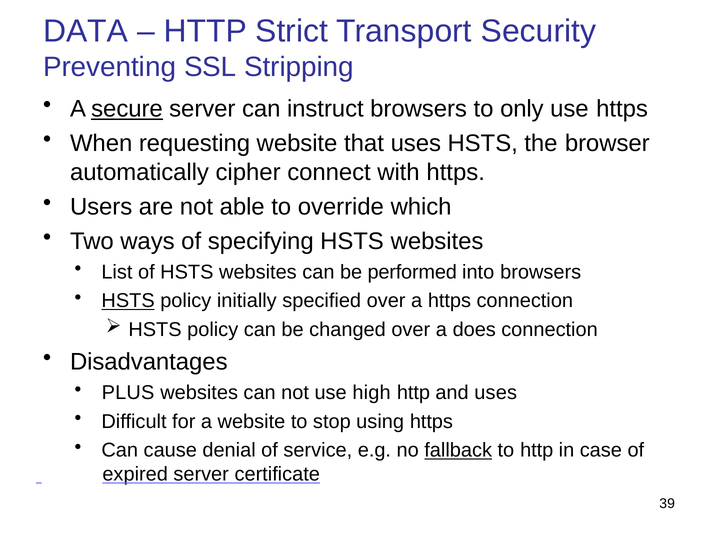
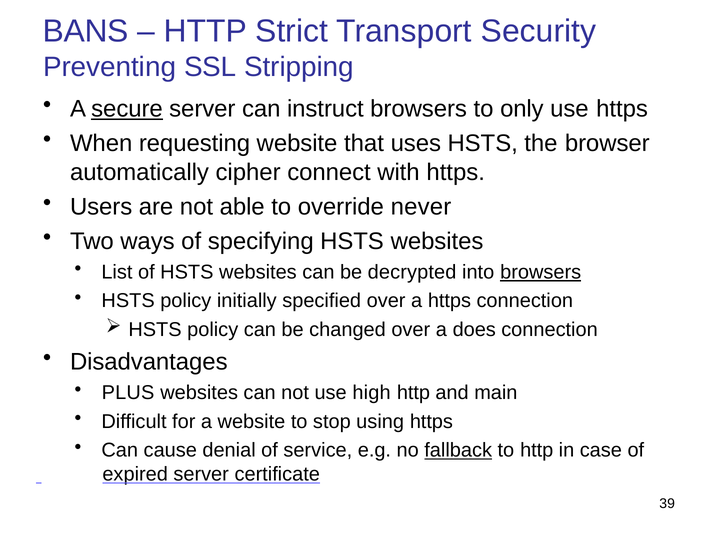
DATA: DATA -> BANS
which: which -> never
performed: performed -> decrypted
browsers at (541, 272) underline: none -> present
HSTS at (128, 301) underline: present -> none
and uses: uses -> main
